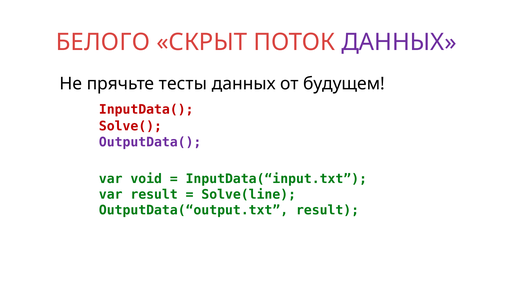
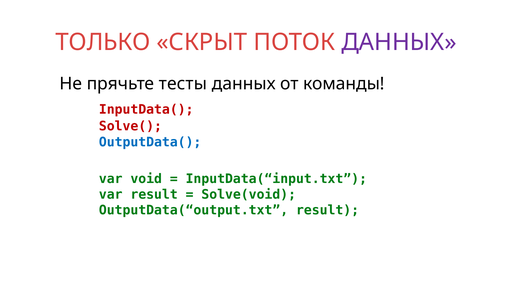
БЕЛОГО: БЕЛОГО -> ТОЛЬКО
будущем: будущем -> команды
OutputData( colour: purple -> blue
Solve(line: Solve(line -> Solve(void
